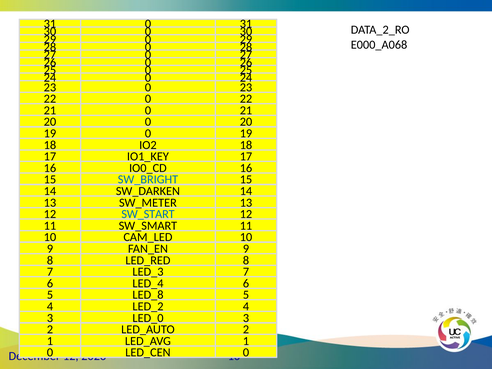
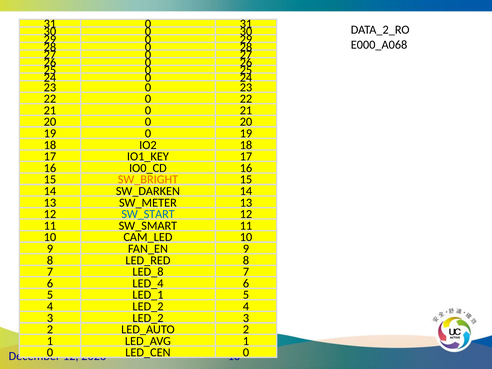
SW_BRIGHT colour: blue -> orange
LED_3: LED_3 -> LED_8
LED_8: LED_8 -> LED_1
LED_0 at (148, 318): LED_0 -> LED_2
